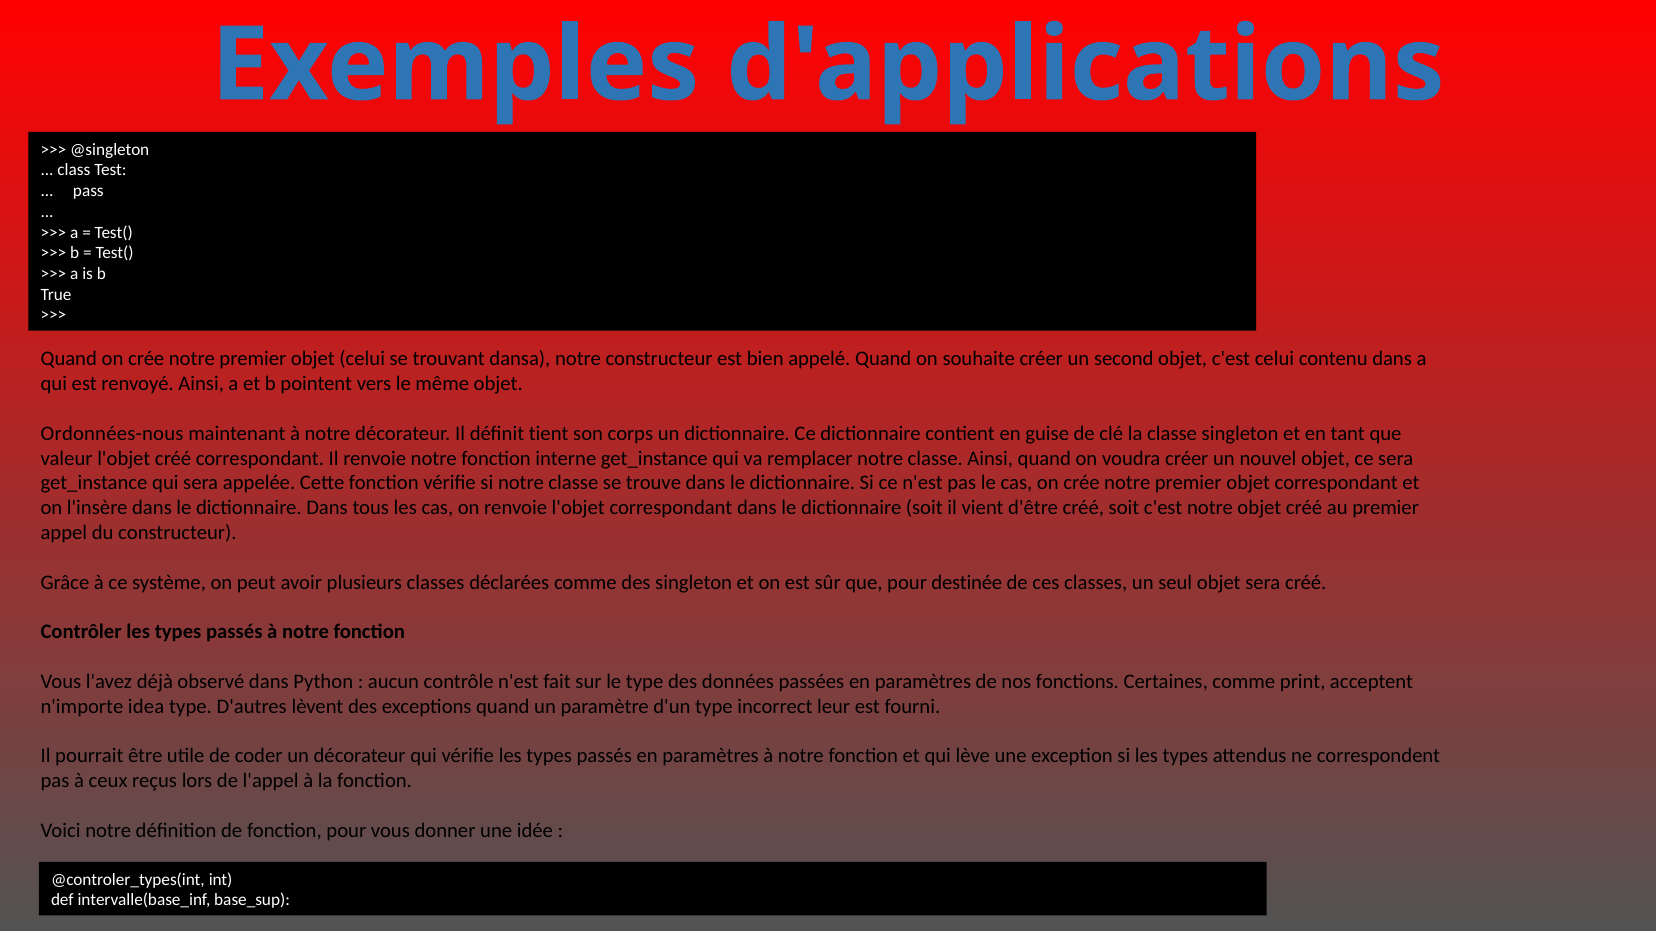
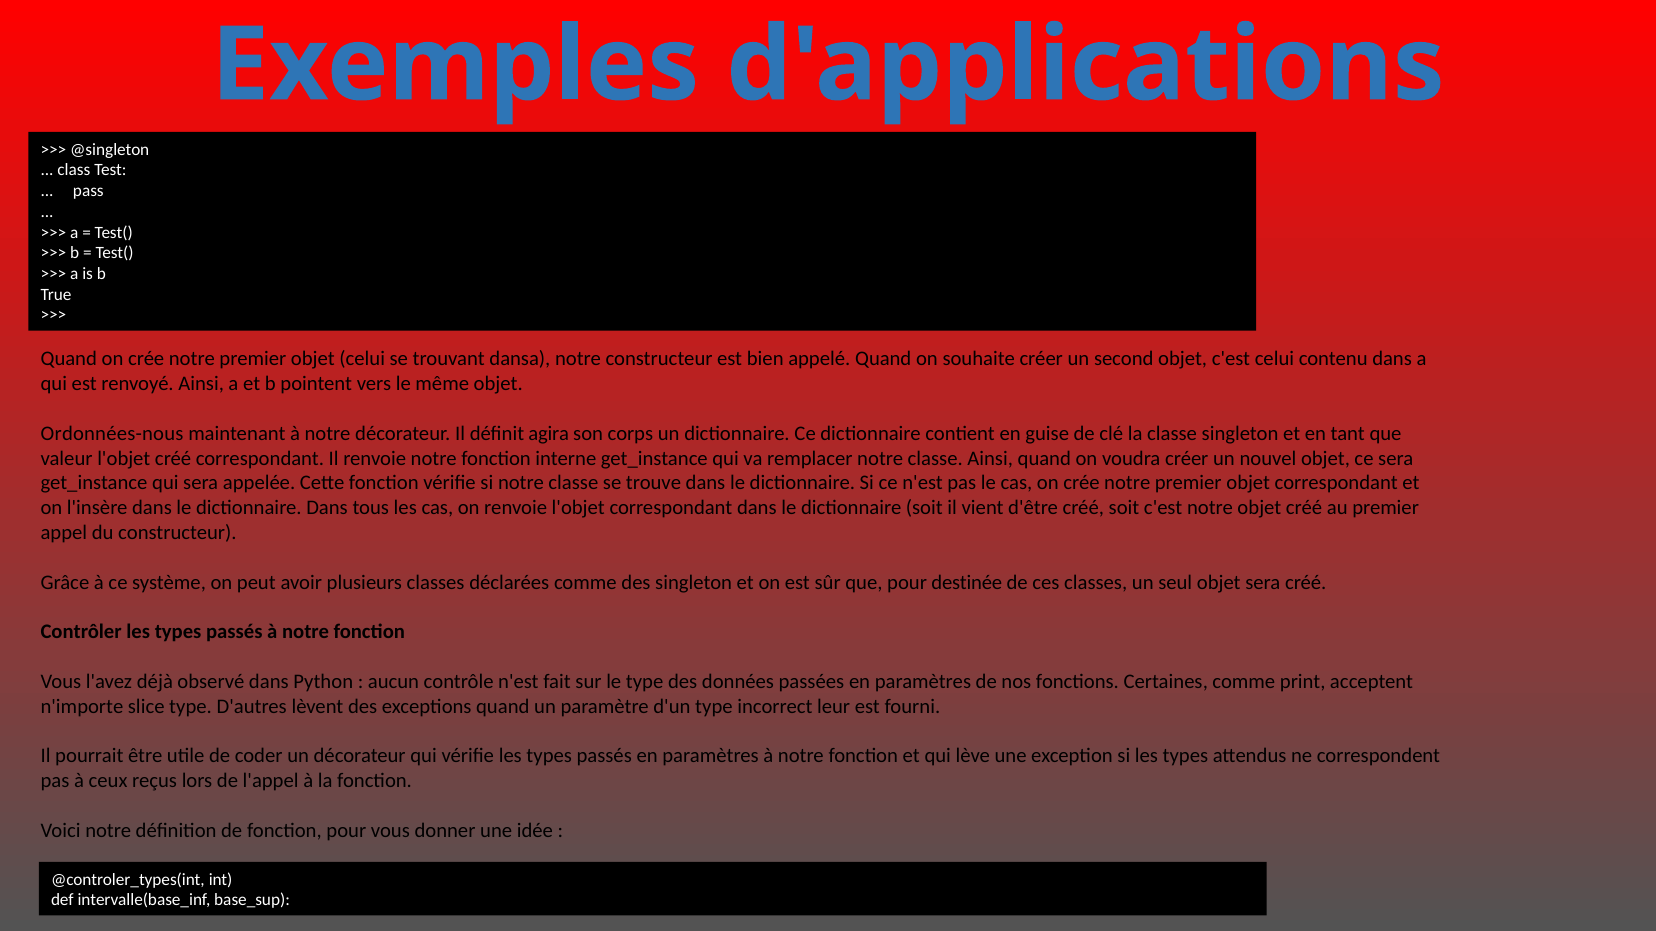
tient: tient -> agira
idea: idea -> slice
